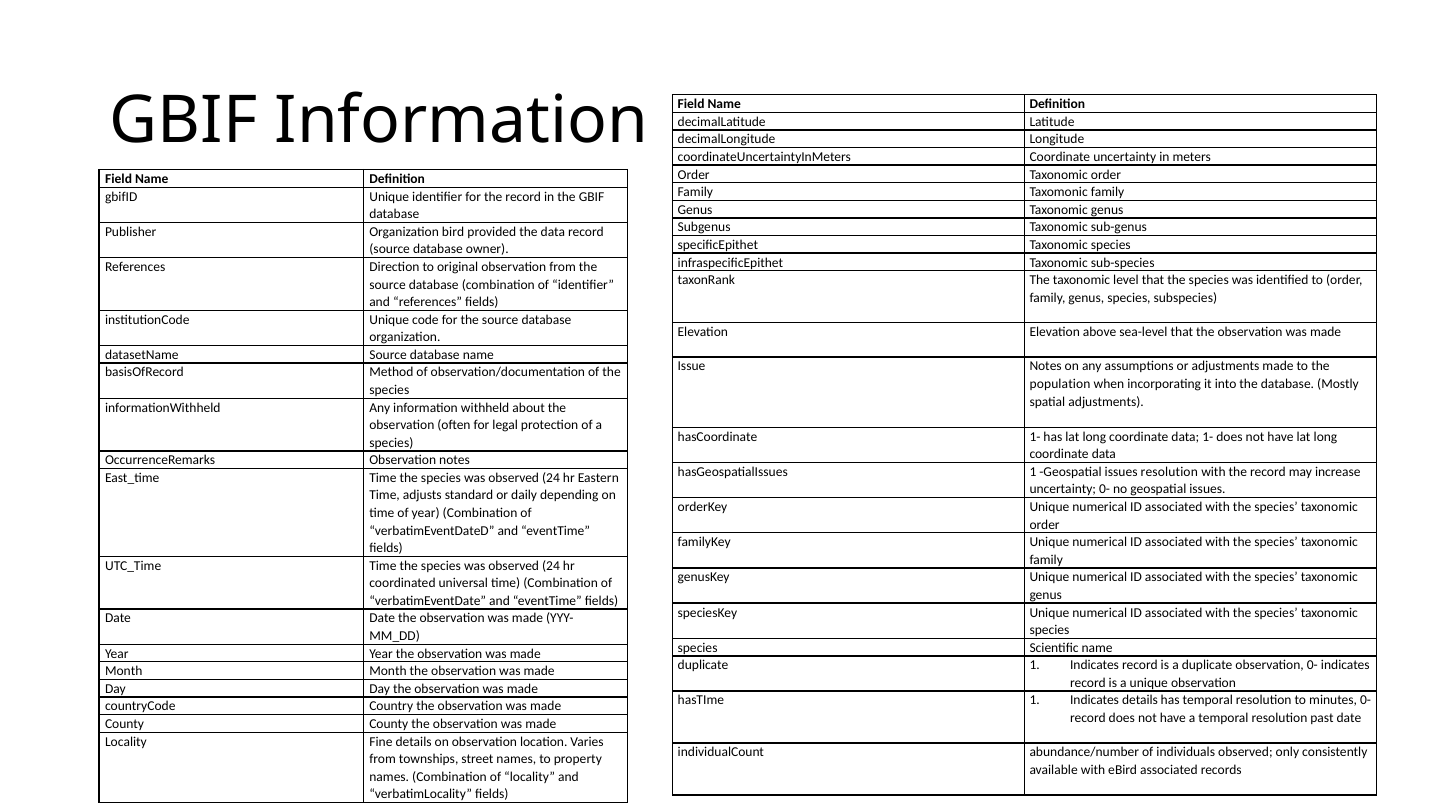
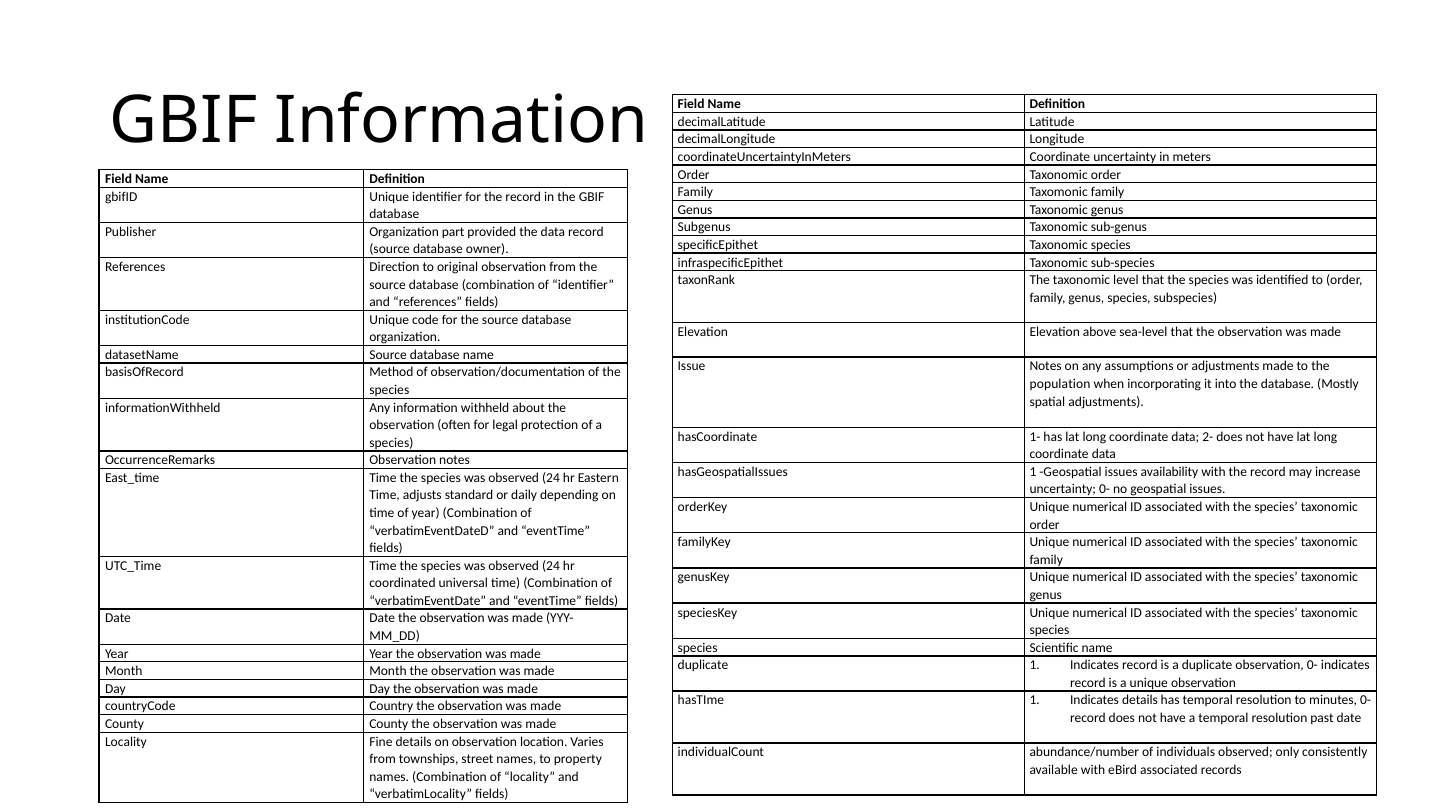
bird: bird -> part
data 1-: 1- -> 2-
issues resolution: resolution -> availability
